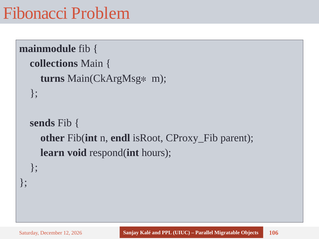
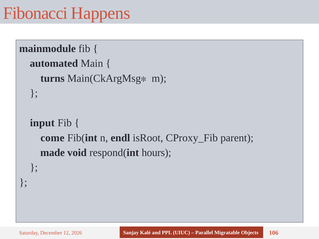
Problem: Problem -> Happens
collections: collections -> automated
sends: sends -> input
other: other -> come
learn: learn -> made
